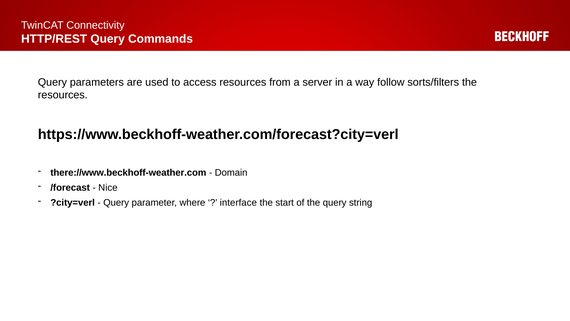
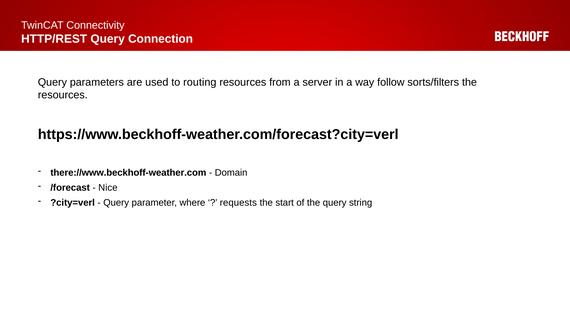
Commands: Commands -> Connection
access: access -> routing
interface: interface -> requests
